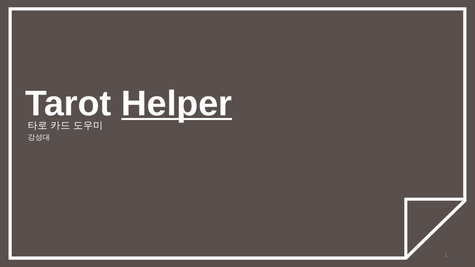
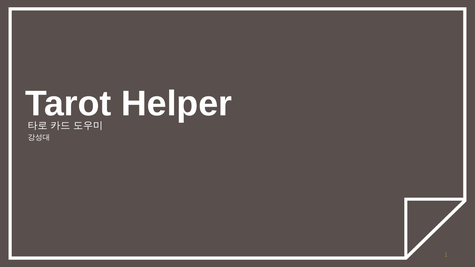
Helper underline: present -> none
